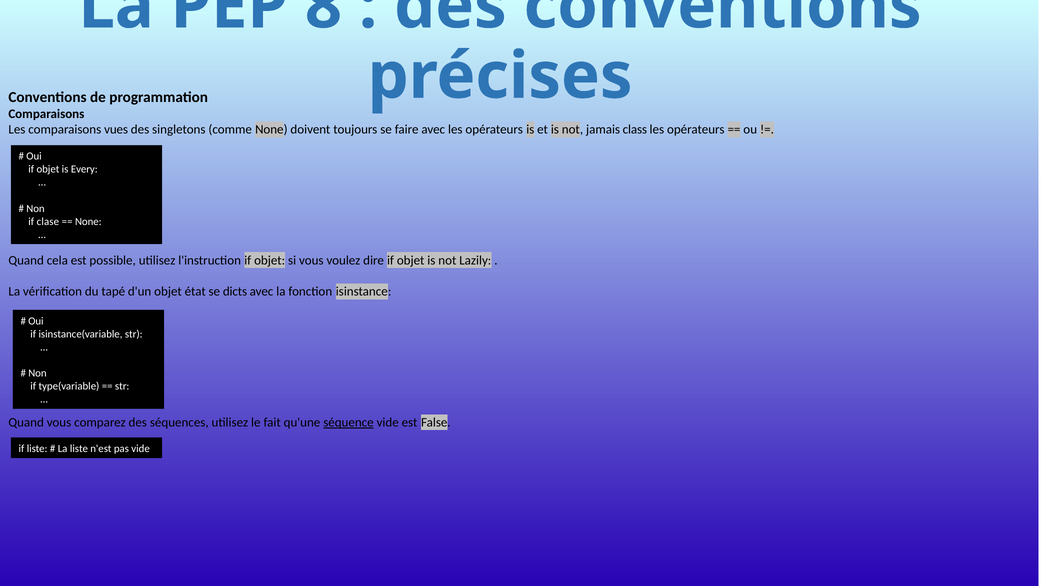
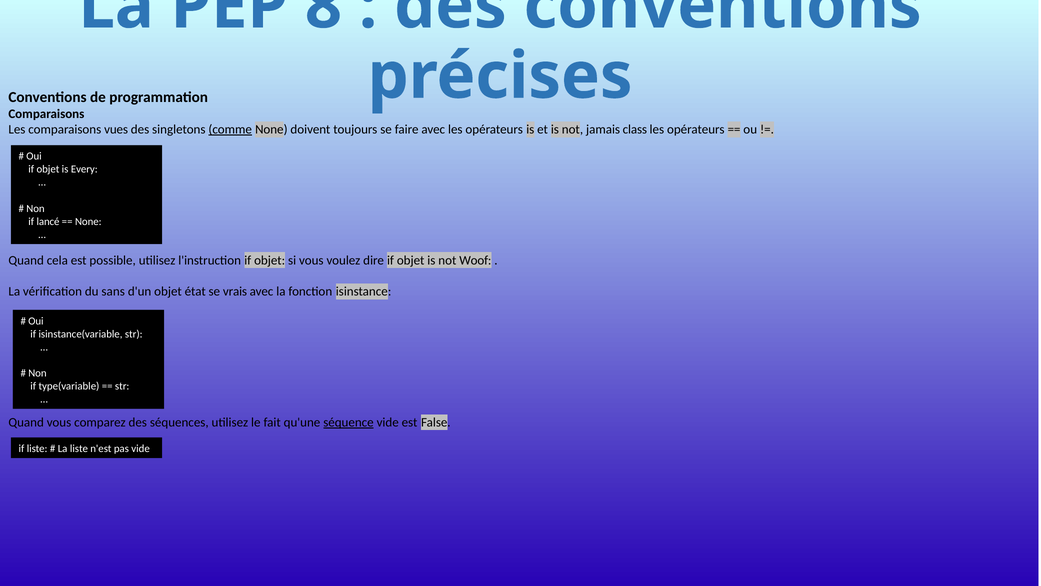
comme underline: none -> present
clase: clase -> lancé
Lazily: Lazily -> Woof
tapé: tapé -> sans
dicts: dicts -> vrais
